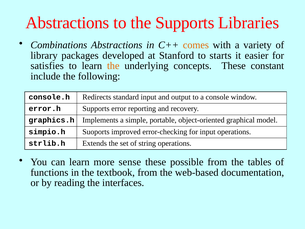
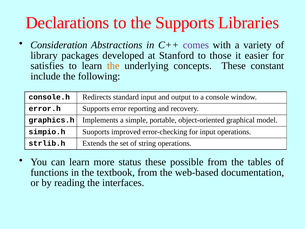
Abstractions at (67, 23): Abstractions -> Declarations
Combinations: Combinations -> Consideration
comes colour: orange -> purple
starts: starts -> those
sense: sense -> status
